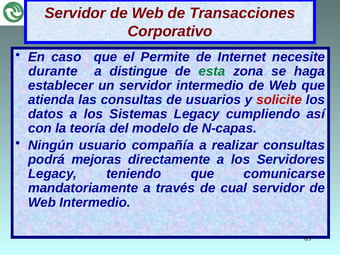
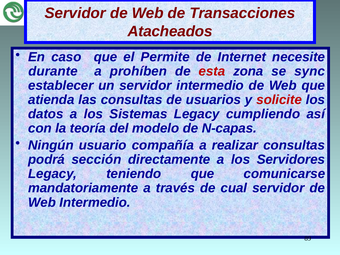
Corporativo: Corporativo -> Atacheados
distingue: distingue -> prohíben
esta colour: green -> red
haga: haga -> sync
mejoras: mejoras -> sección
